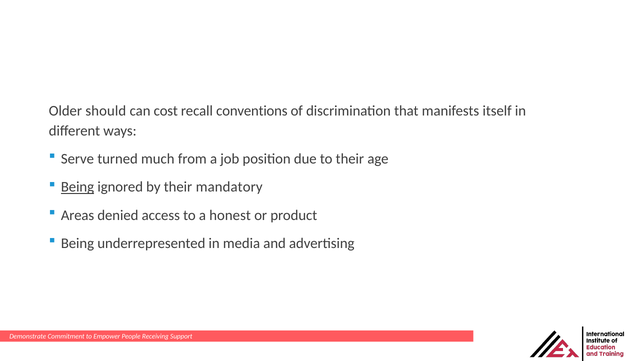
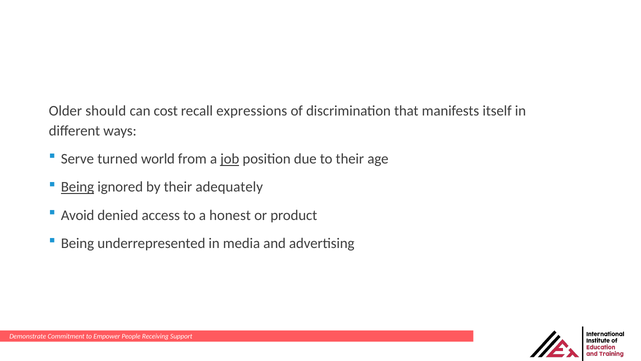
conventions: conventions -> expressions
much: much -> world
job underline: none -> present
mandatory: mandatory -> adequately
Areas: Areas -> Avoid
